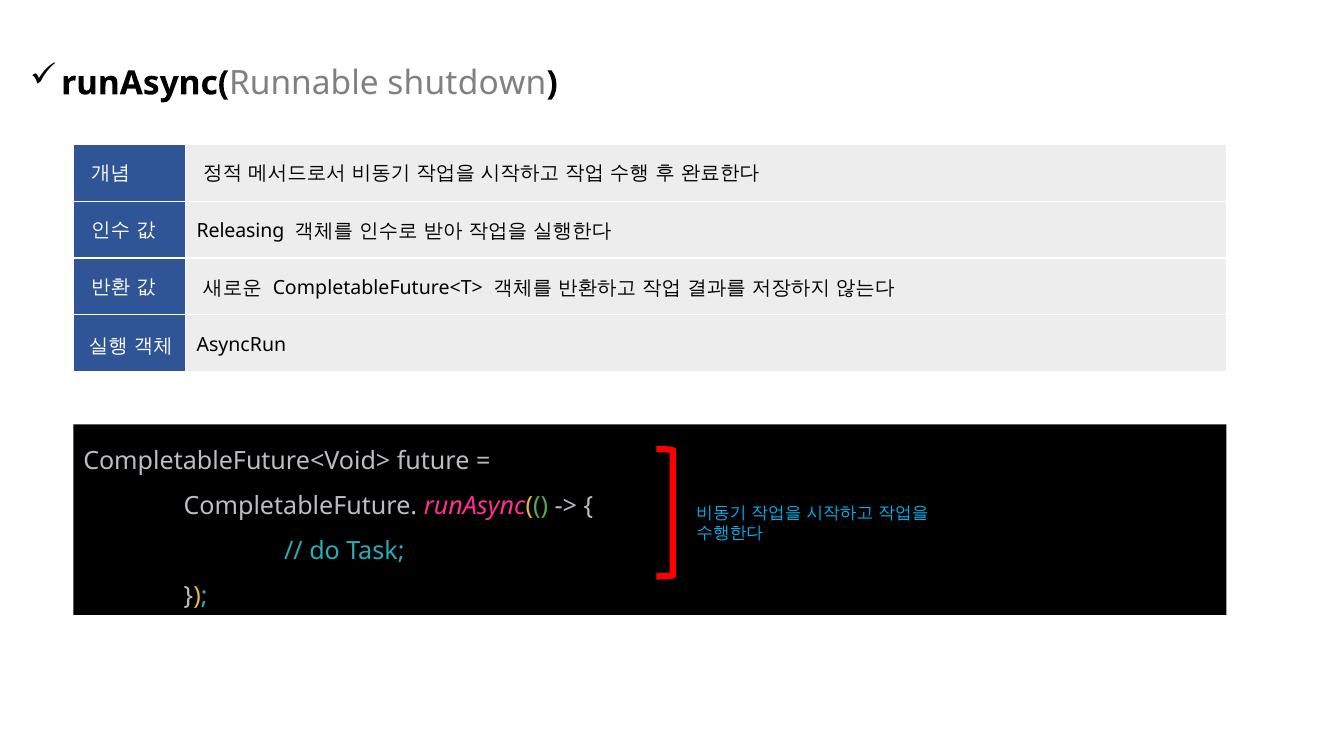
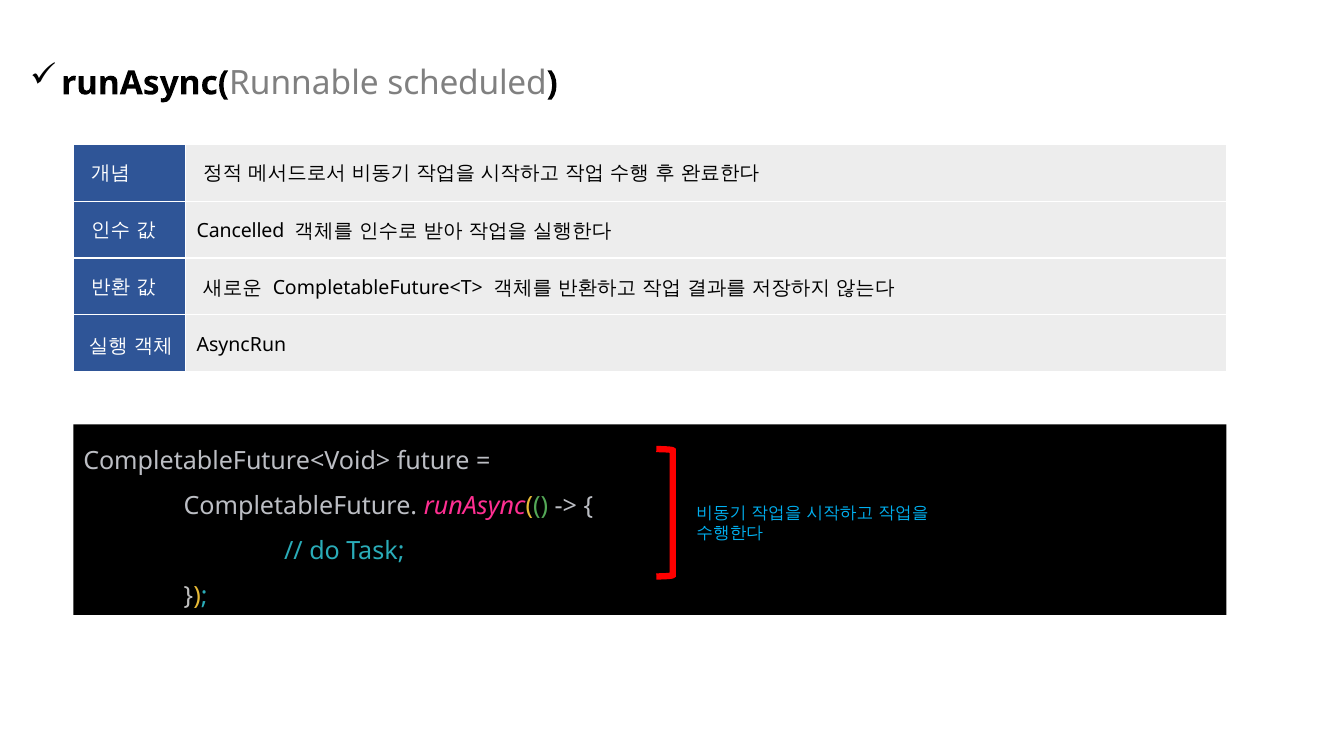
shutdown: shutdown -> scheduled
Releasing: Releasing -> Cancelled
